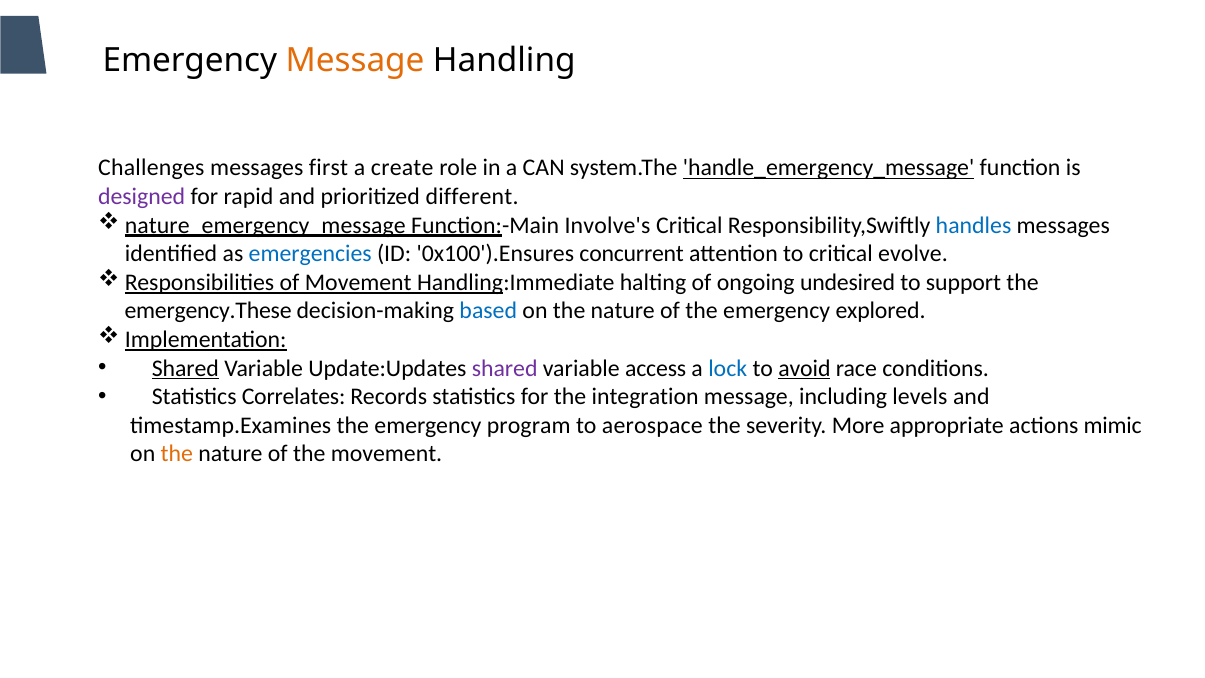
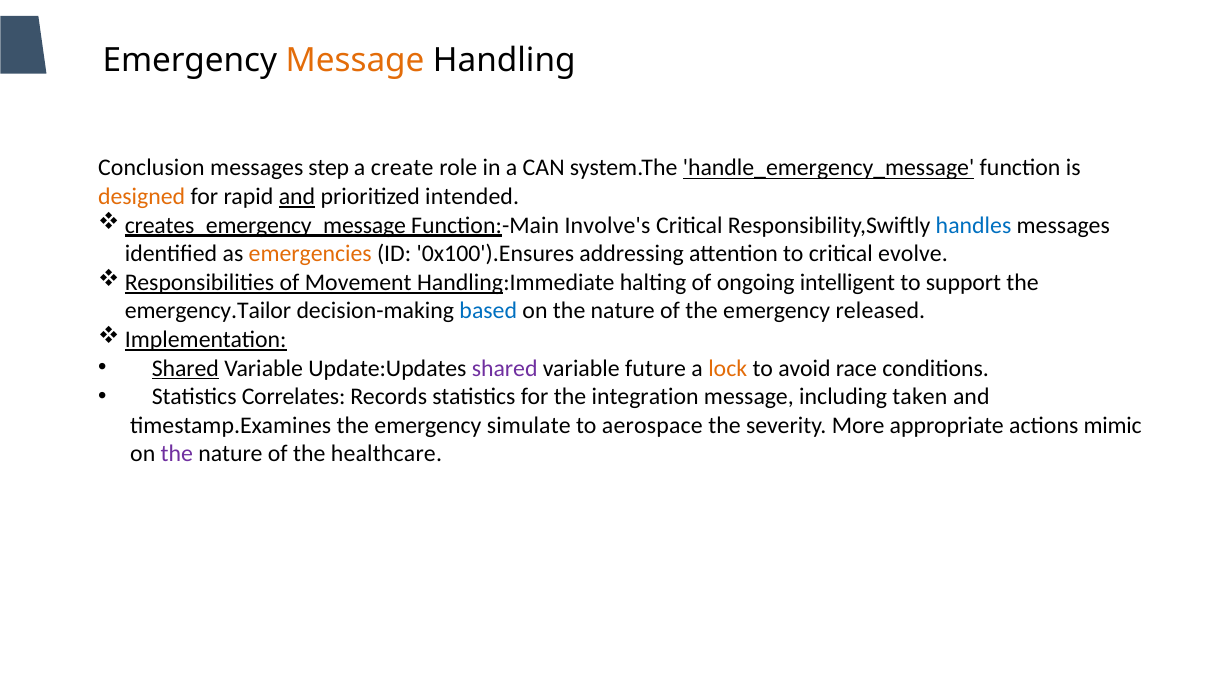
Challenges: Challenges -> Conclusion
first: first -> step
designed colour: purple -> orange
and at (297, 197) underline: none -> present
different: different -> intended
nature_emergency_message: nature_emergency_message -> creates_emergency_message
emergencies colour: blue -> orange
concurrent: concurrent -> addressing
undesired: undesired -> intelligent
emergency.These: emergency.These -> emergency.Tailor
explored: explored -> released
access: access -> future
lock colour: blue -> orange
avoid underline: present -> none
levels: levels -> taken
program: program -> simulate
the at (177, 454) colour: orange -> purple
the movement: movement -> healthcare
